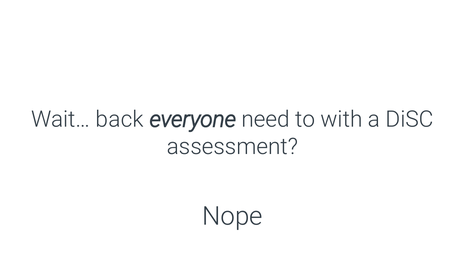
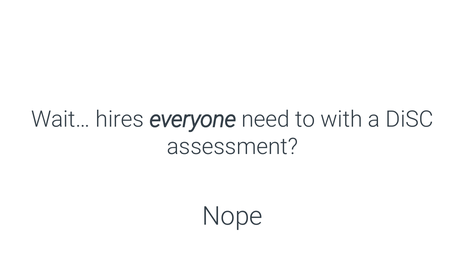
back: back -> hires
